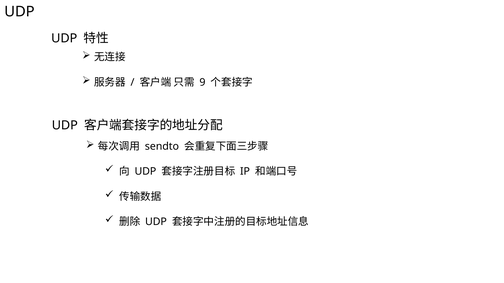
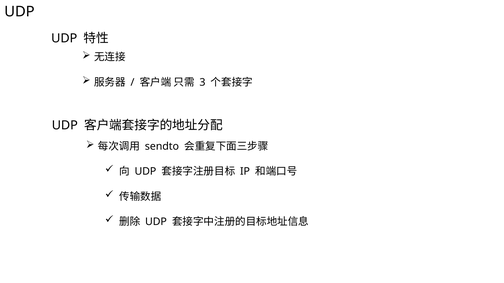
9: 9 -> 3
